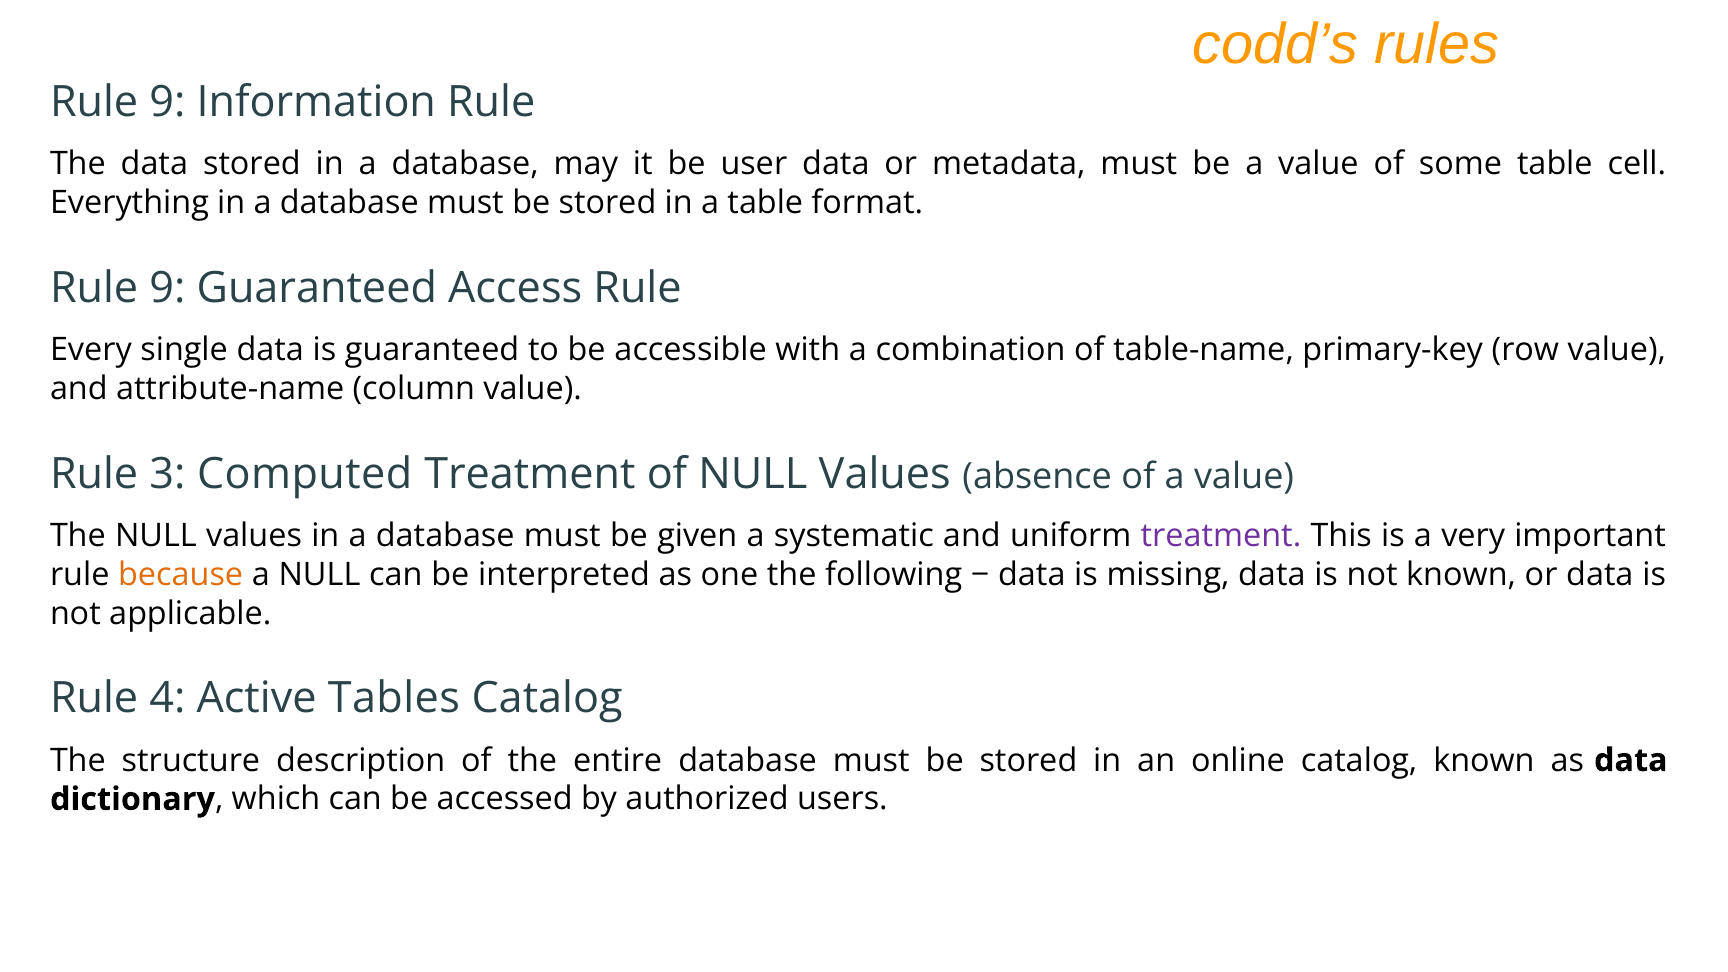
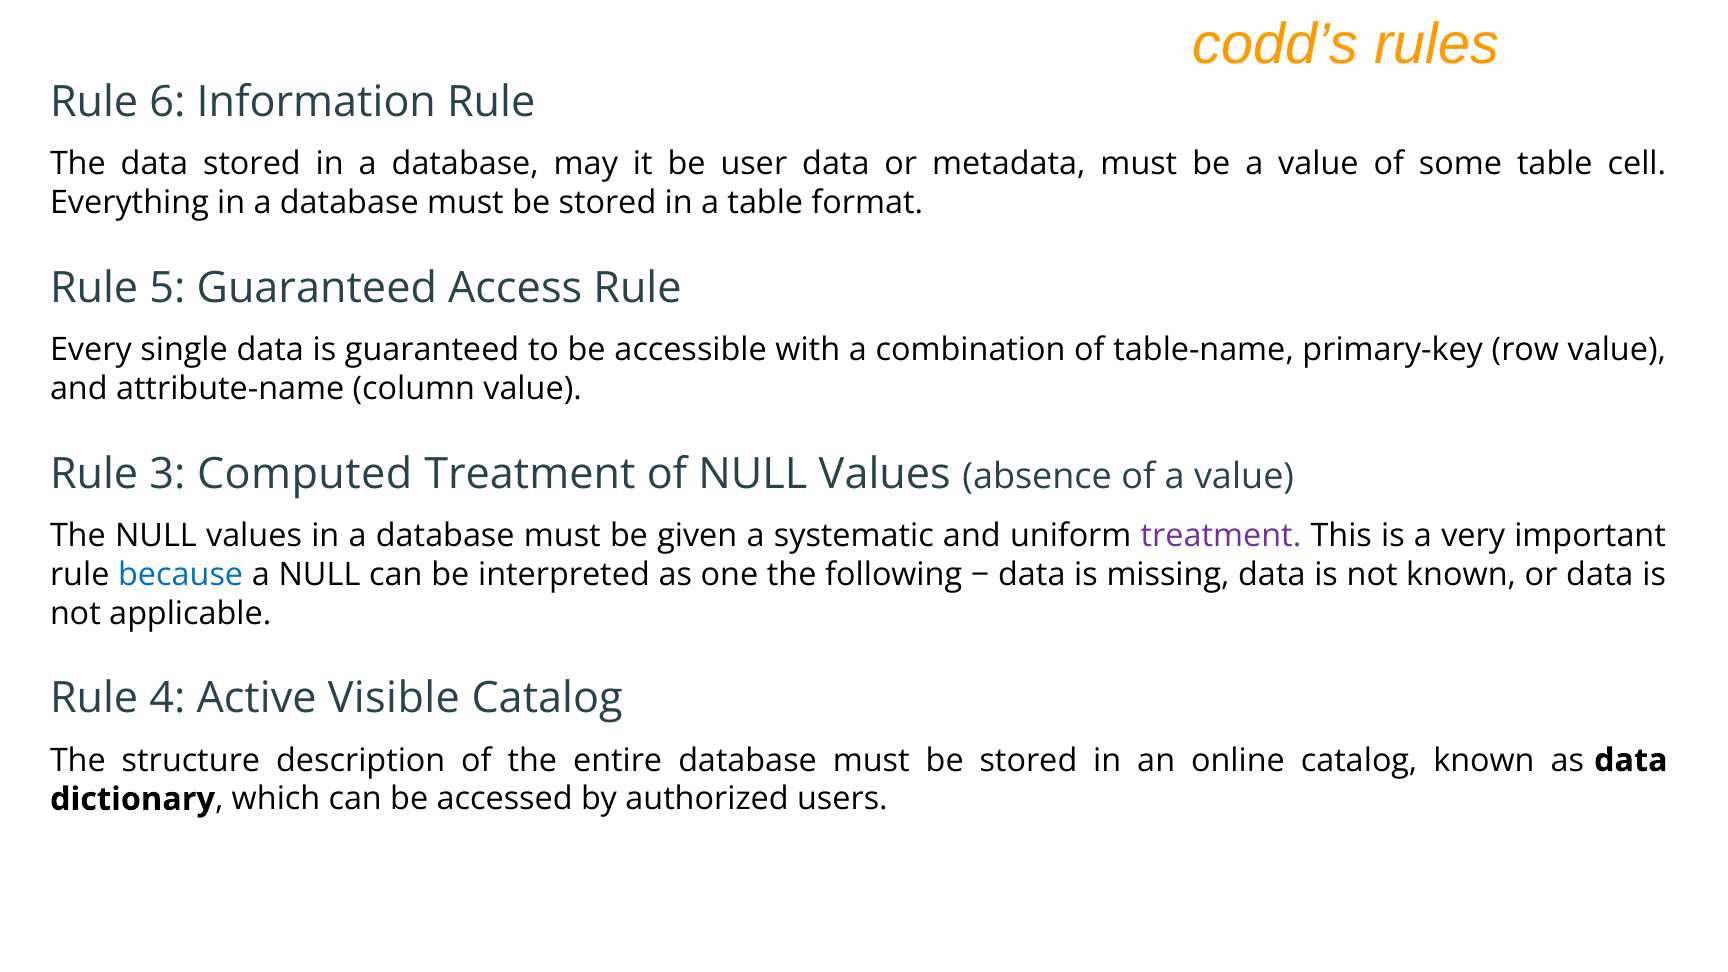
9 at (167, 102): 9 -> 6
9 at (167, 288): 9 -> 5
because colour: orange -> blue
Tables: Tables -> Visible
